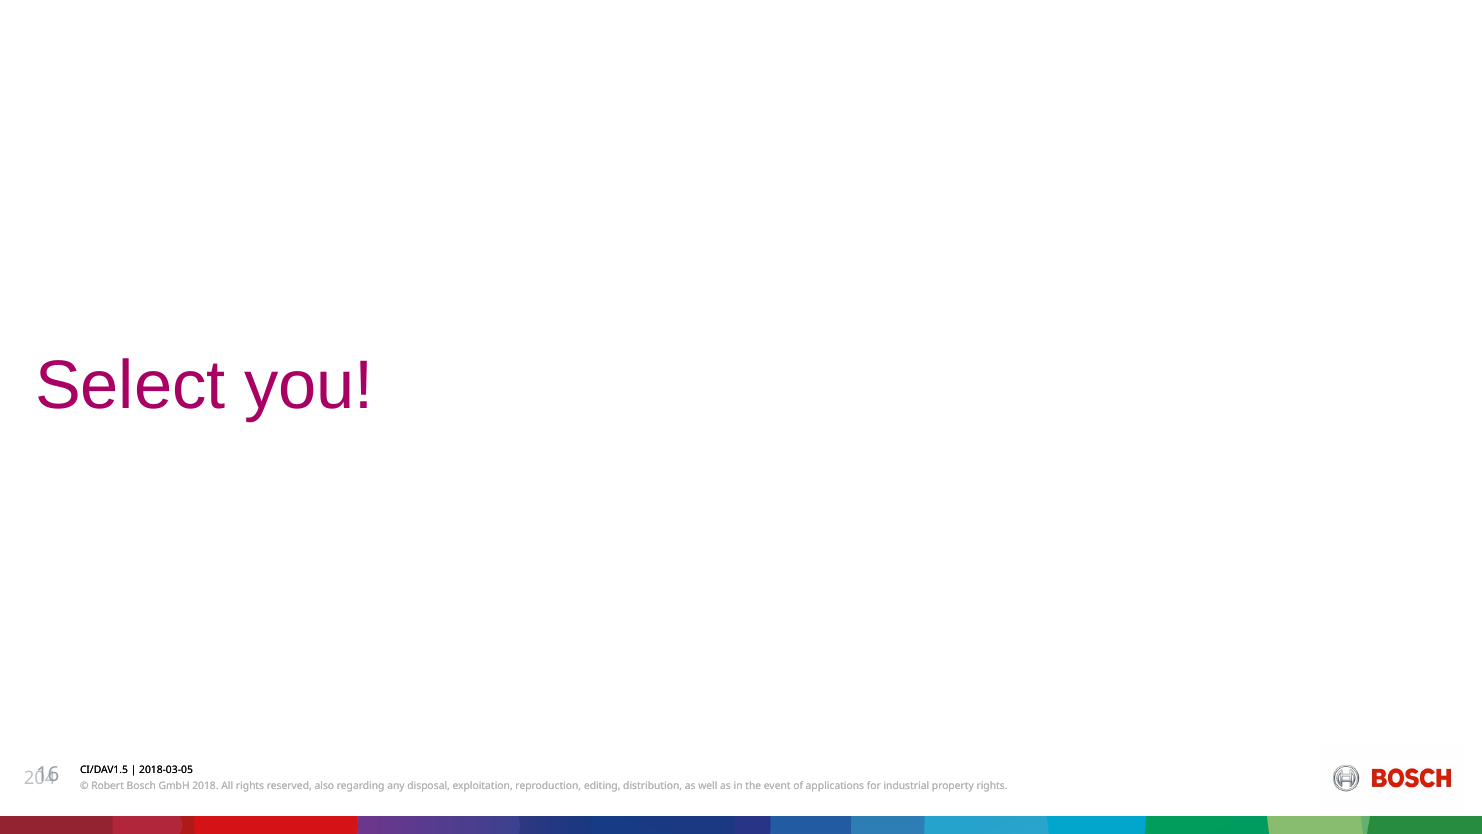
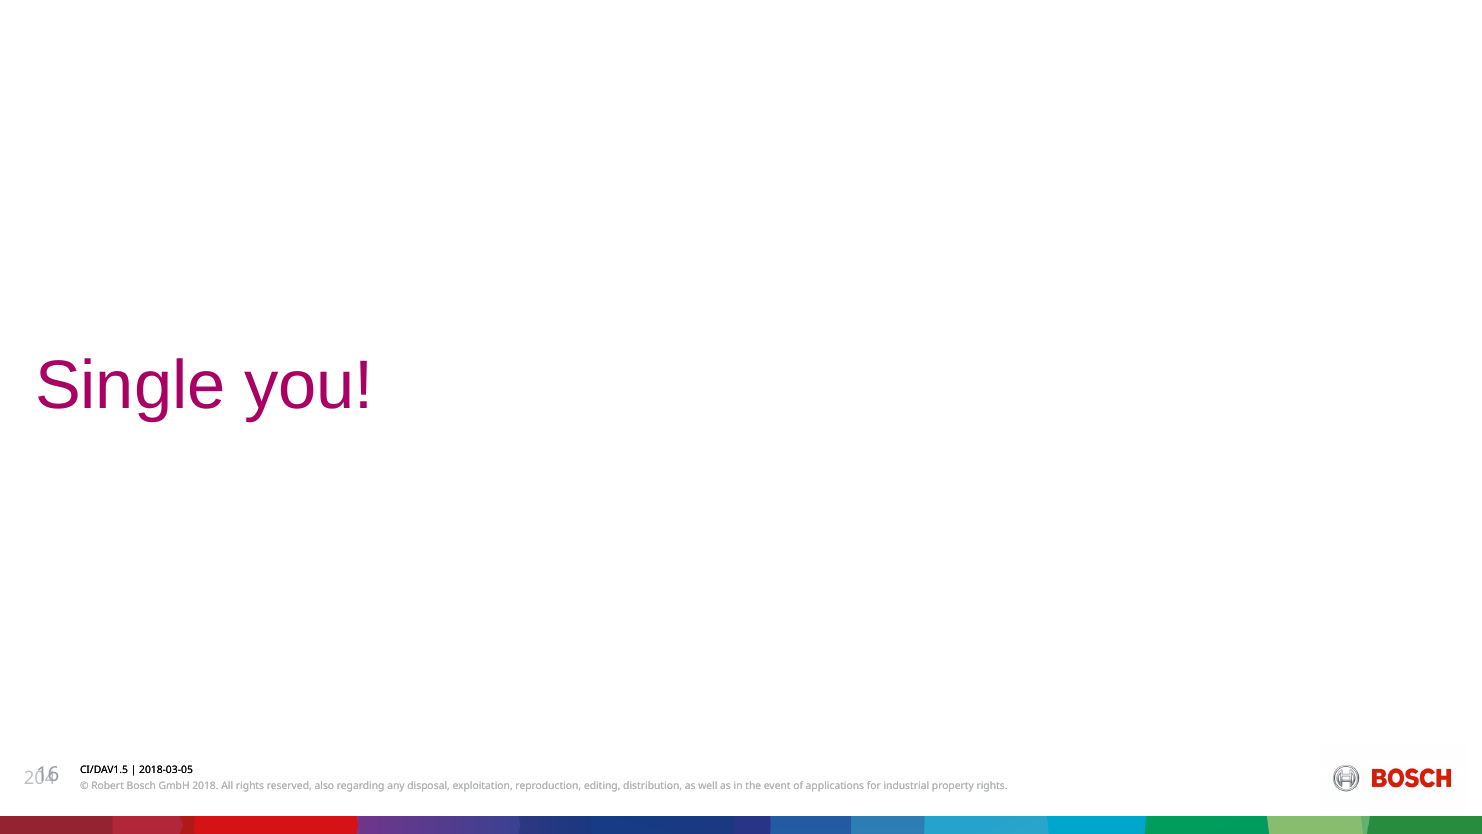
Select: Select -> Single
